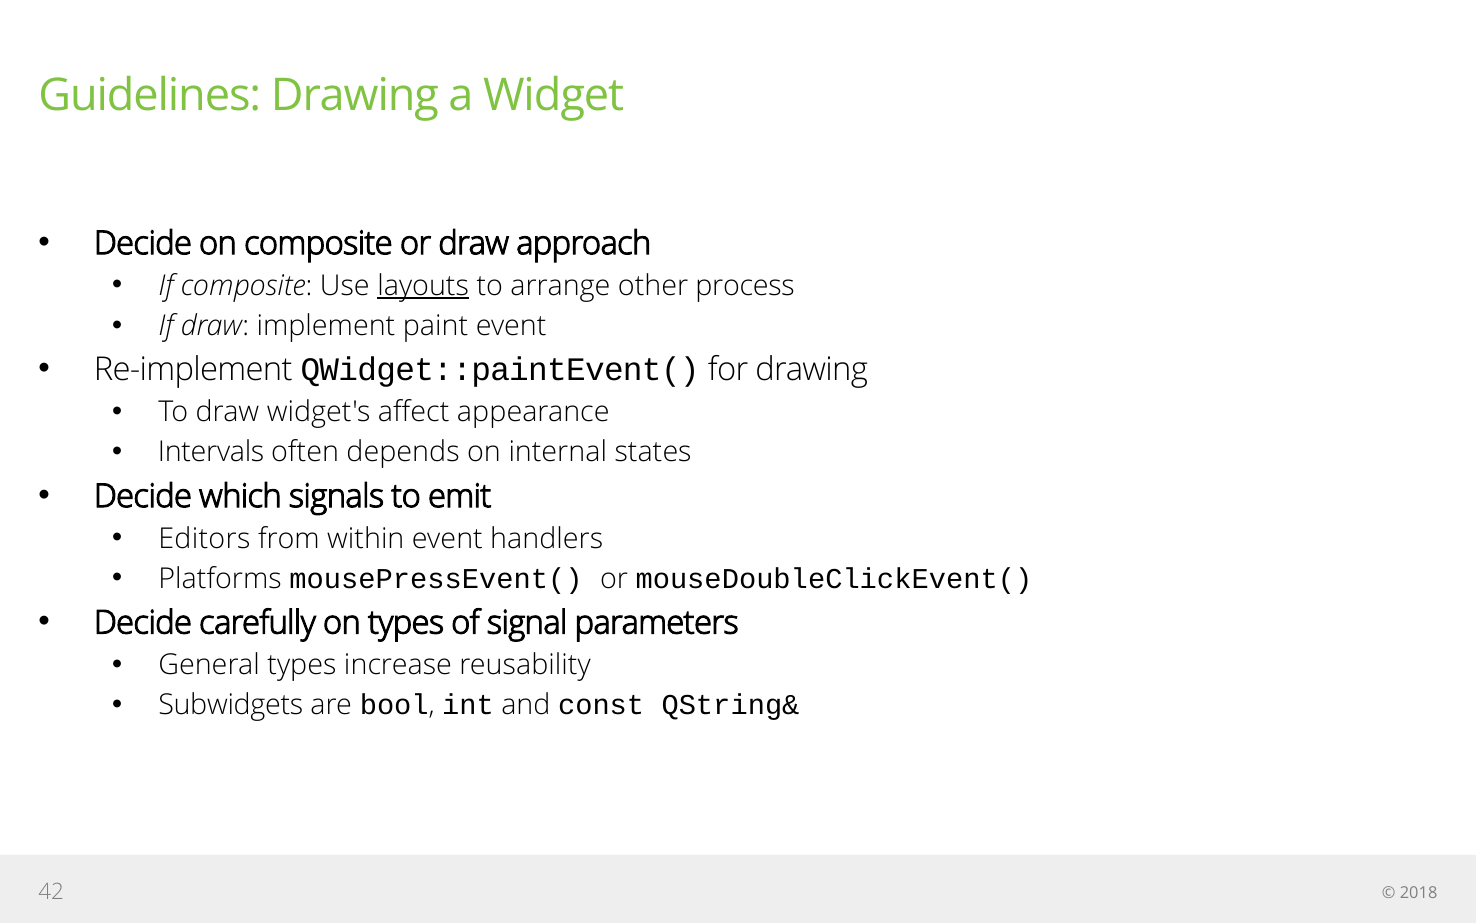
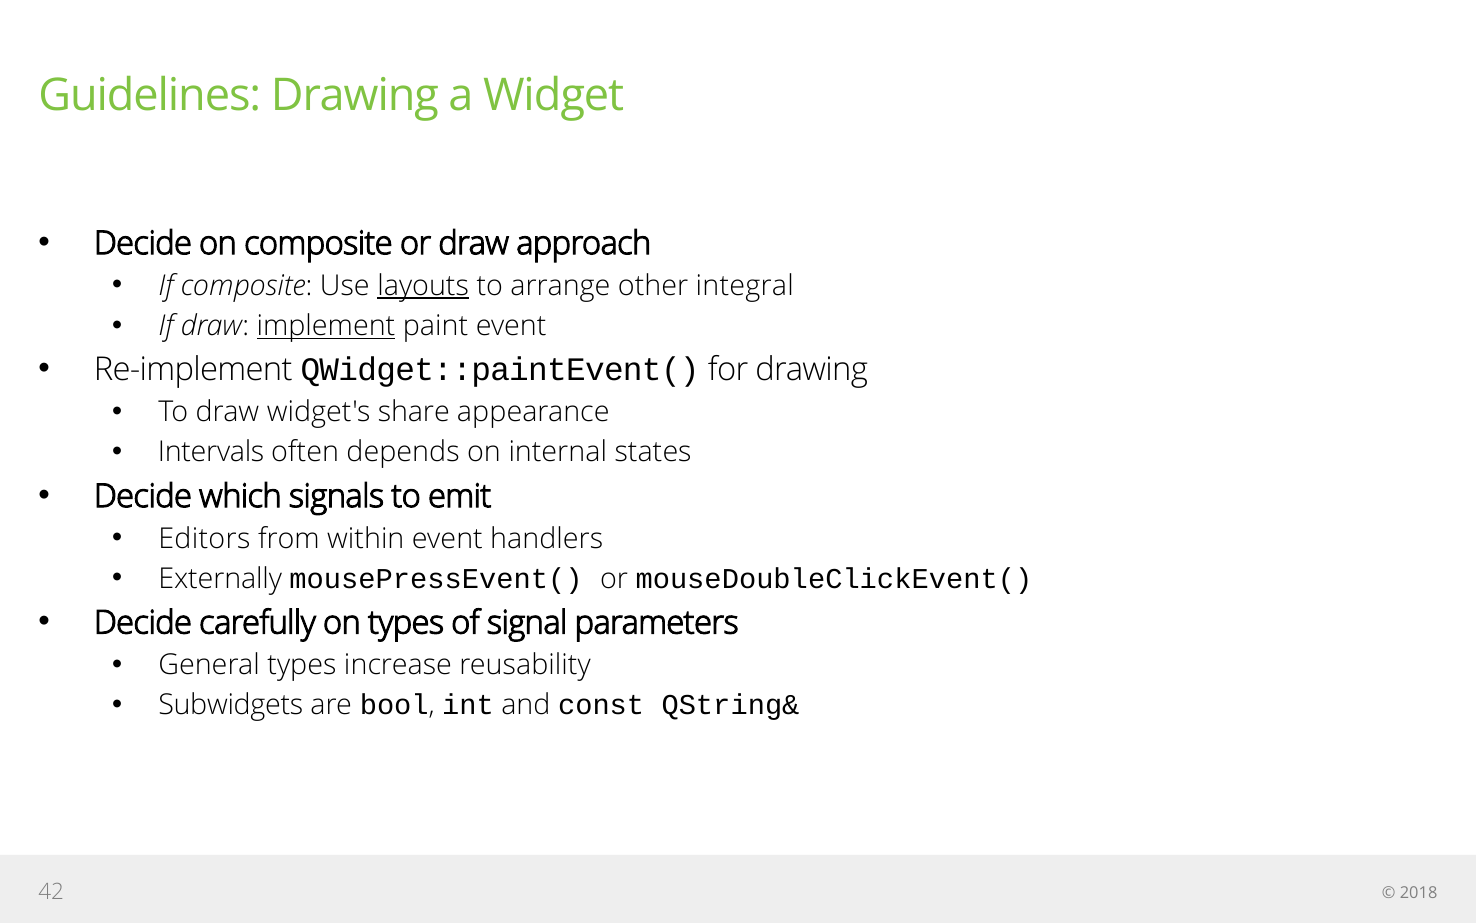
process: process -> integral
implement underline: none -> present
affect: affect -> share
Platforms: Platforms -> Externally
